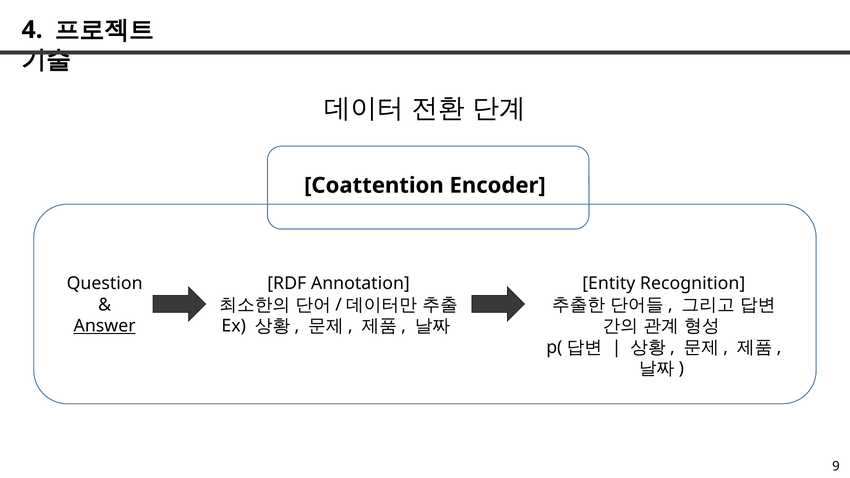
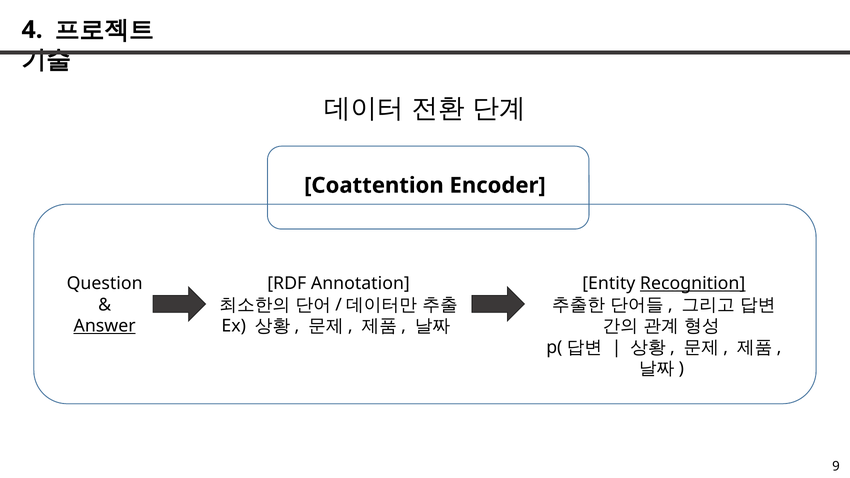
Recognition underline: none -> present
